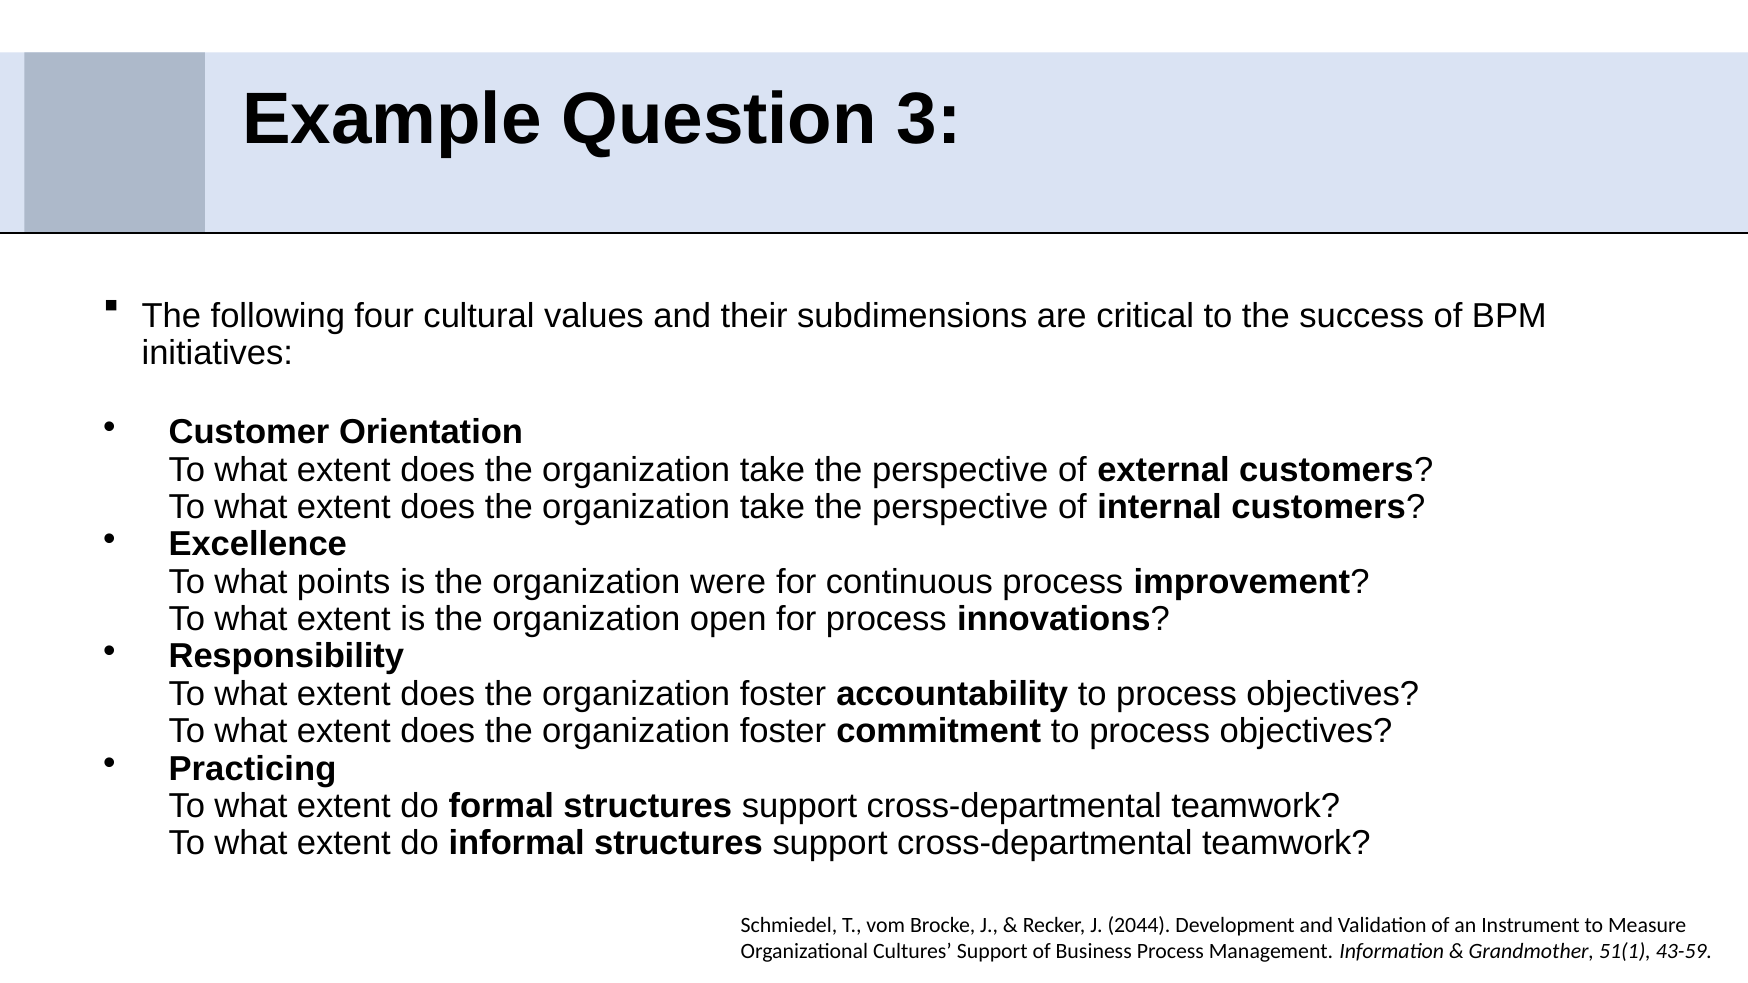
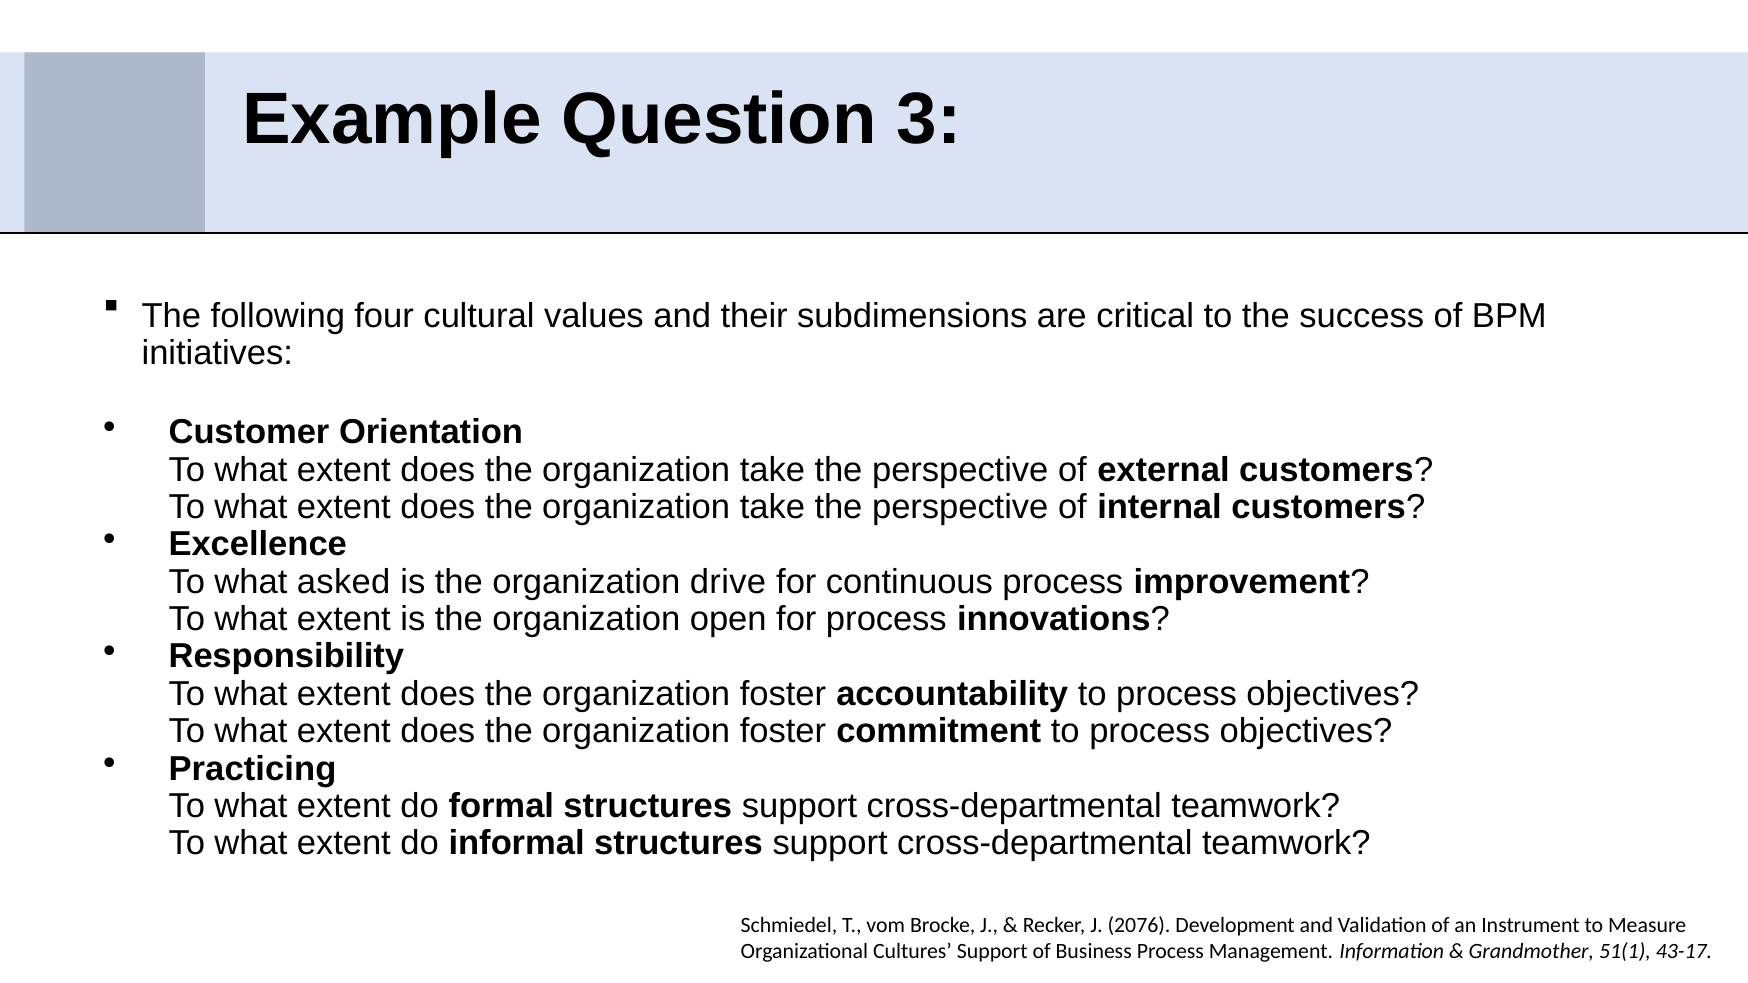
points: points -> asked
were: were -> drive
2044: 2044 -> 2076
43-59: 43-59 -> 43-17
